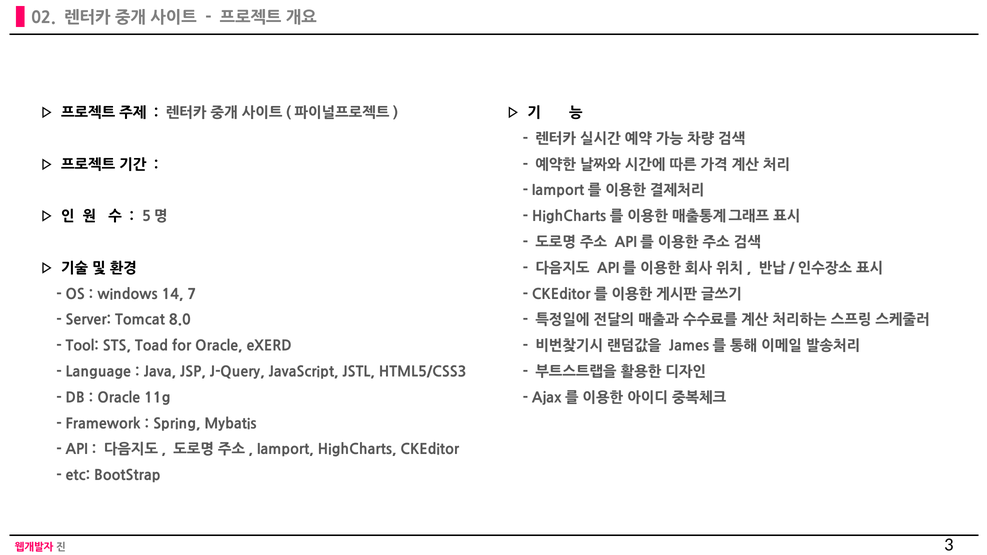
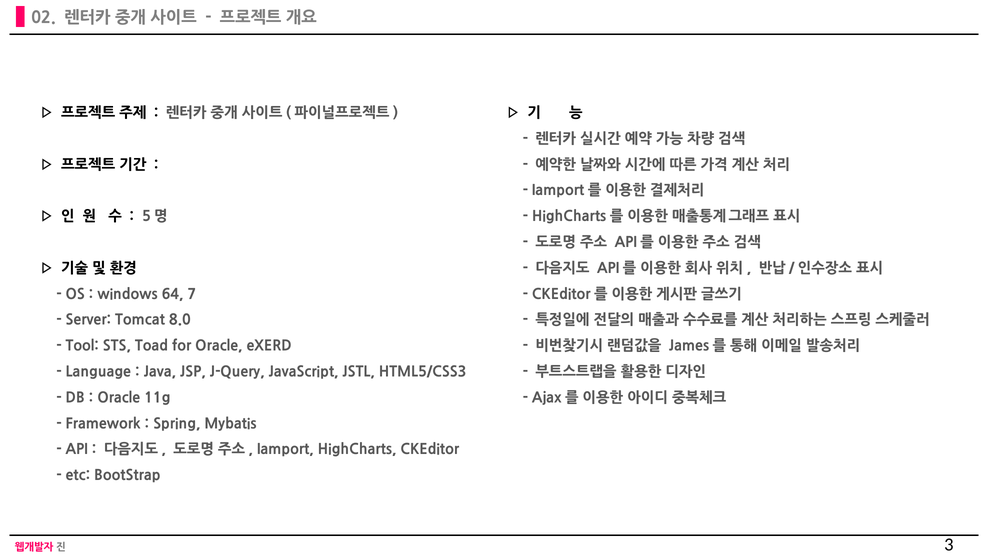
14: 14 -> 64
